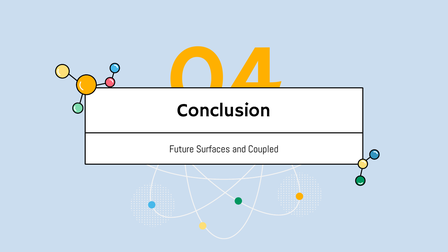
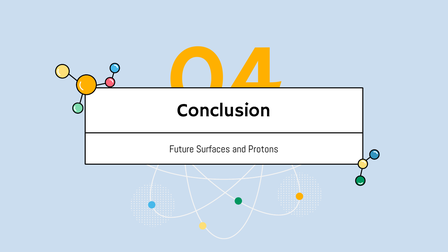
Coupled: Coupled -> Protons
